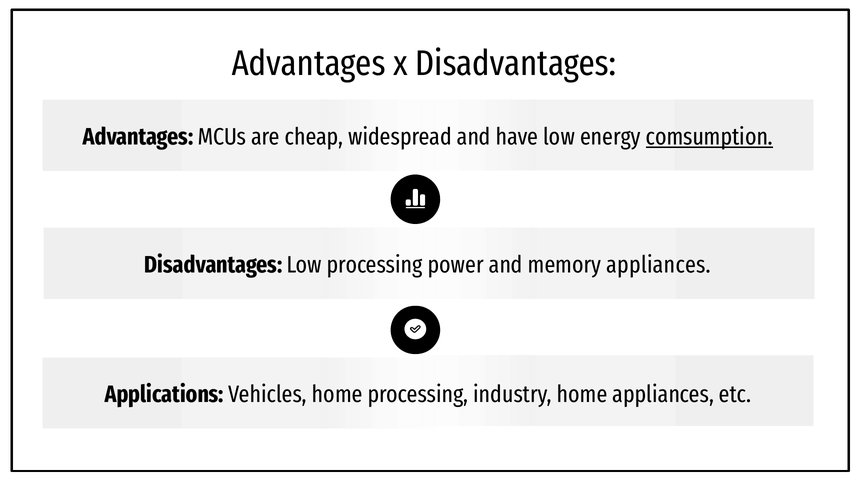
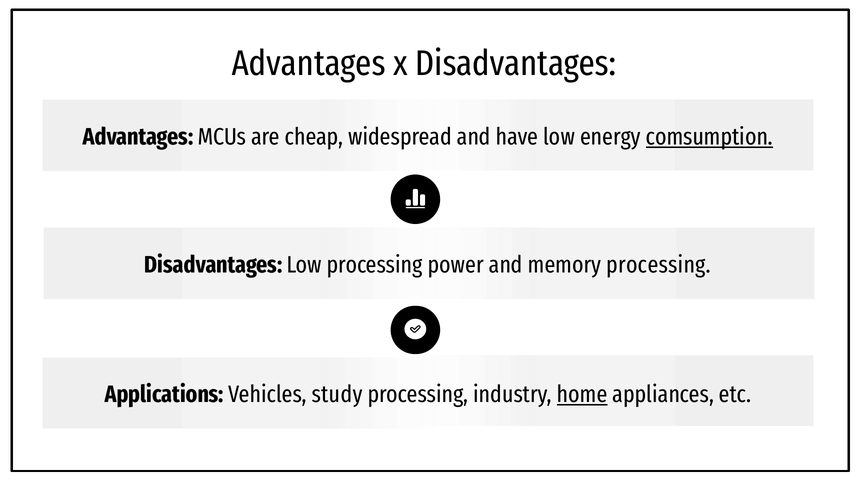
memory appliances: appliances -> processing
Vehicles home: home -> study
home at (582, 395) underline: none -> present
